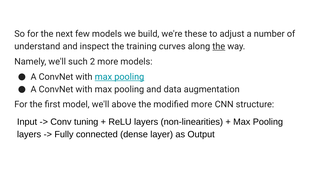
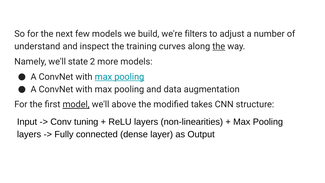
these: these -> filters
such: such -> state
model underline: none -> present
modified more: more -> takes
